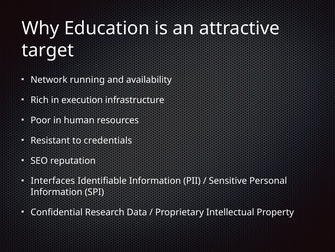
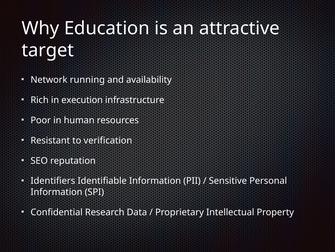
credentials: credentials -> verification
Interfaces: Interfaces -> Identifiers
